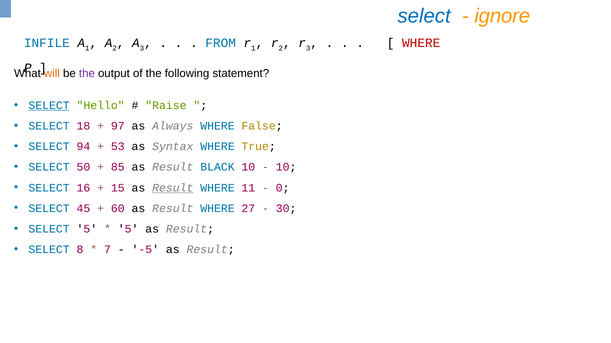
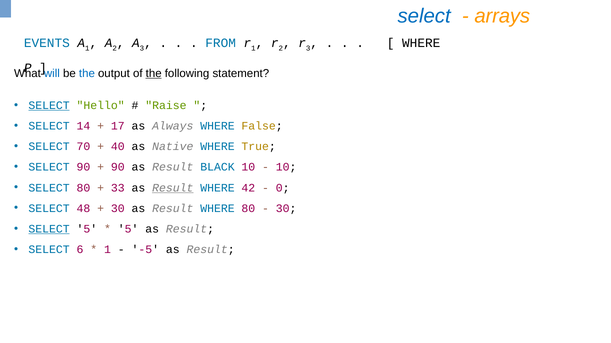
ignore: ignore -> arrays
INFILE: INFILE -> EVENTS
WHERE at (421, 43) colour: red -> black
will colour: orange -> blue
the at (87, 74) colour: purple -> blue
the at (154, 74) underline: none -> present
18: 18 -> 14
97: 97 -> 17
94: 94 -> 70
53: 53 -> 40
Syntax: Syntax -> Native
SELECT 50: 50 -> 90
85 at (118, 167): 85 -> 90
SELECT 16: 16 -> 80
15: 15 -> 33
11: 11 -> 42
45: 45 -> 48
60 at (118, 209): 60 -> 30
WHERE 27: 27 -> 80
SELECT at (49, 229) underline: none -> present
8: 8 -> 6
7 at (107, 250): 7 -> 1
